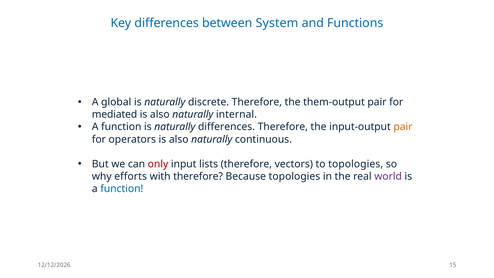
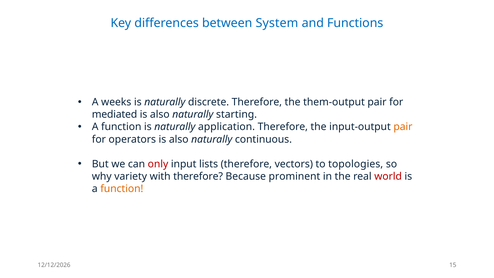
global: global -> weeks
internal: internal -> starting
naturally differences: differences -> application
efforts: efforts -> variety
Because topologies: topologies -> prominent
world colour: purple -> red
function at (122, 189) colour: blue -> orange
